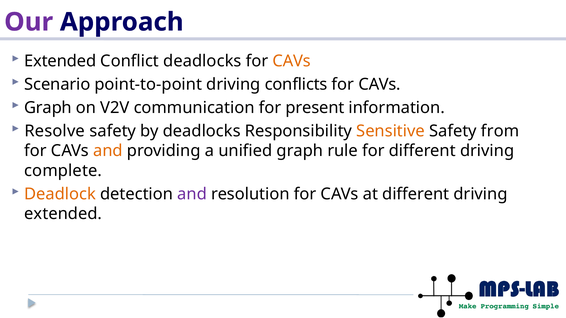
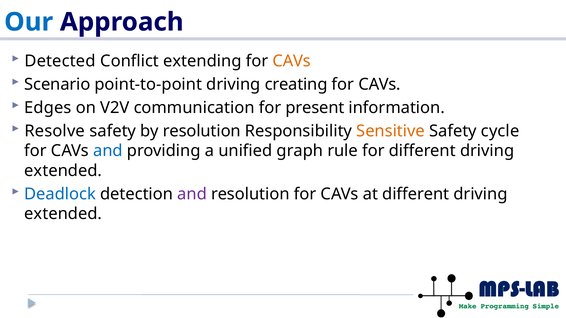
Our colour: purple -> blue
Extended at (60, 61): Extended -> Detected
Conflict deadlocks: deadlocks -> extending
conflicts: conflicts -> creating
Graph at (48, 108): Graph -> Edges
by deadlocks: deadlocks -> resolution
from: from -> cycle
and at (108, 151) colour: orange -> blue
complete at (63, 171): complete -> extended
Deadlock colour: orange -> blue
